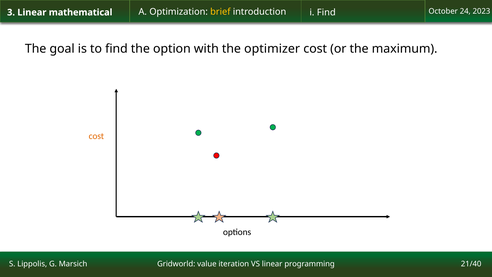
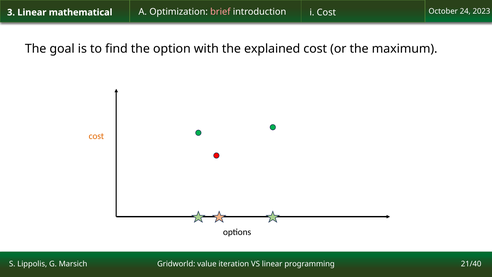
brief colour: yellow -> pink
i Find: Find -> Cost
optimizer: optimizer -> explained
